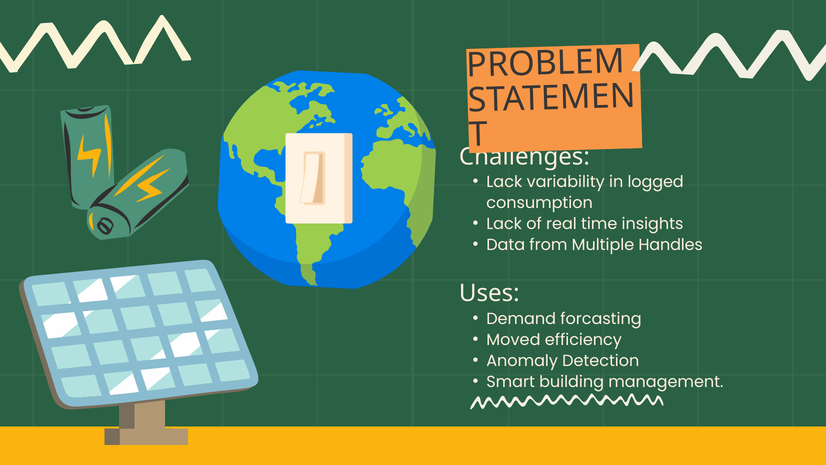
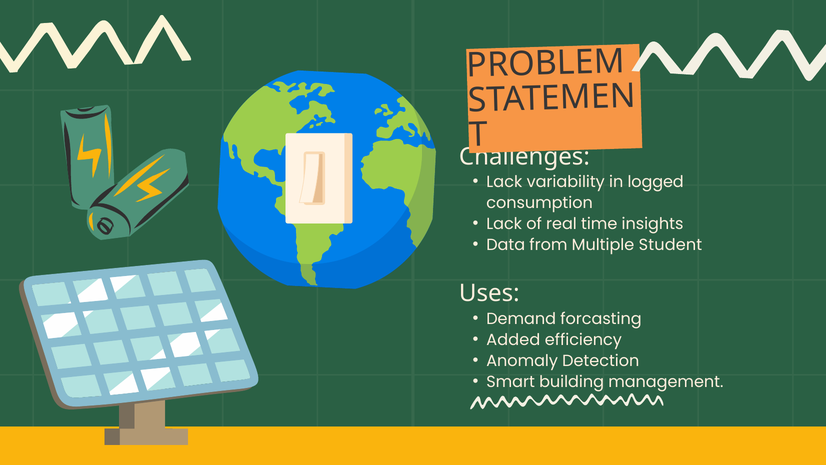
Handles: Handles -> Student
Moved: Moved -> Added
